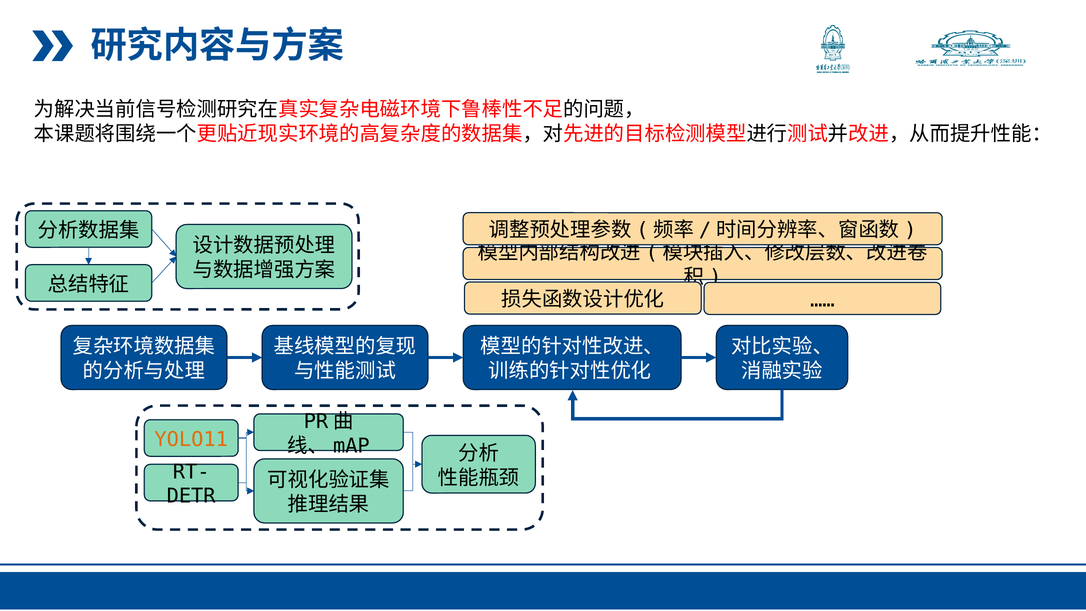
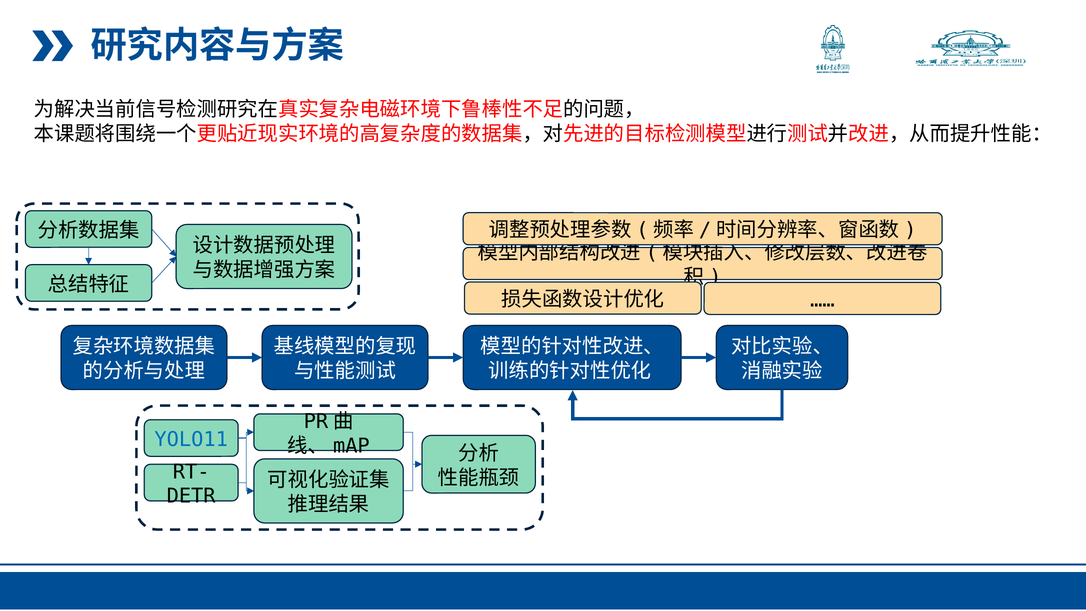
YOLO11 colour: orange -> blue
